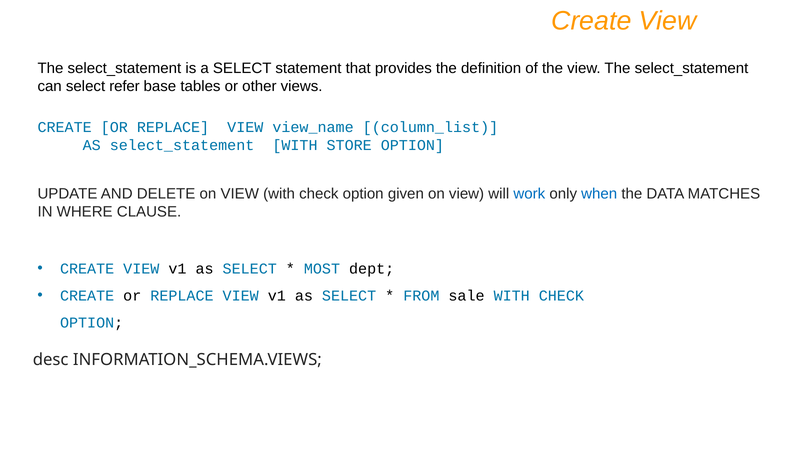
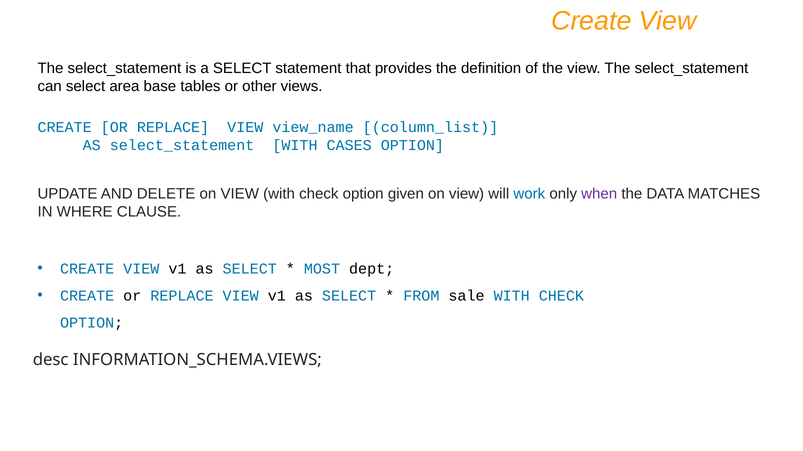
refer: refer -> area
STORE: STORE -> CASES
when colour: blue -> purple
